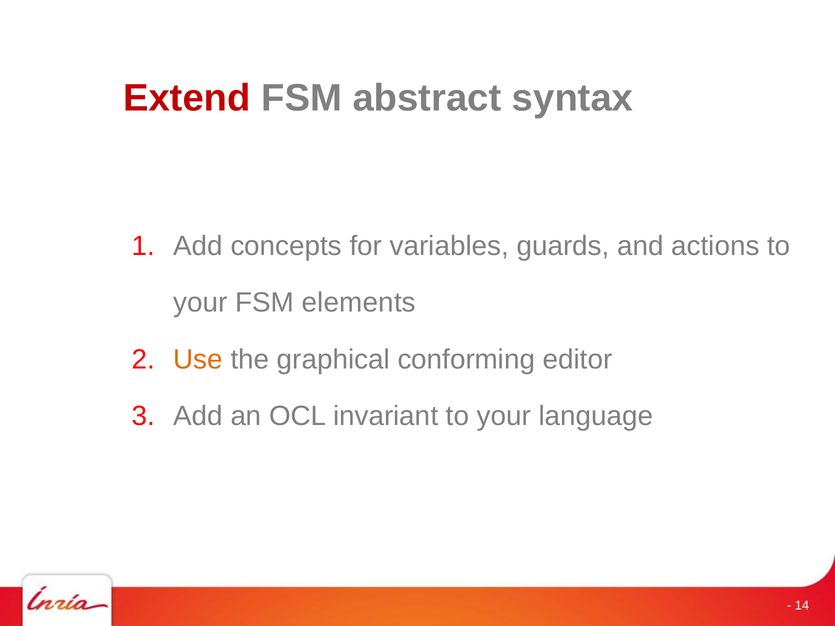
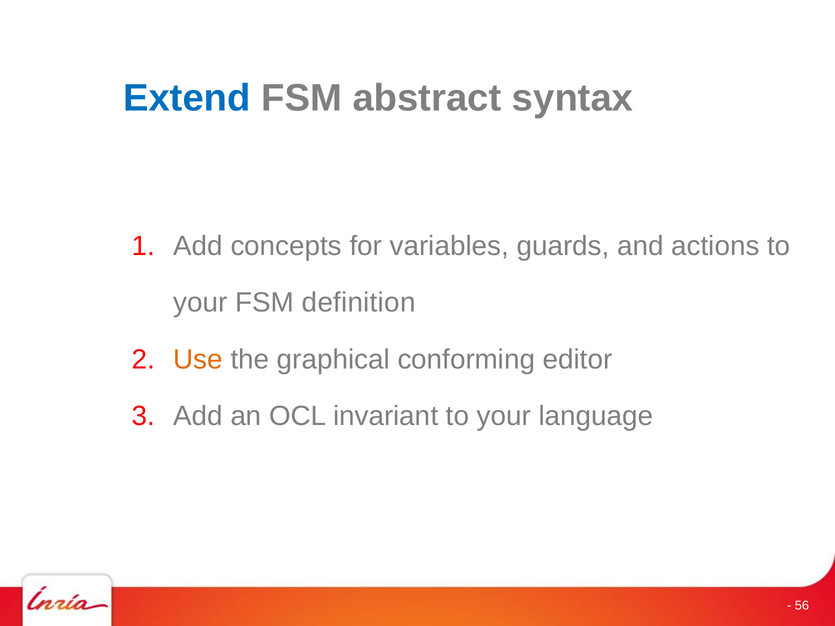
Extend colour: red -> blue
elements: elements -> definition
14: 14 -> 56
